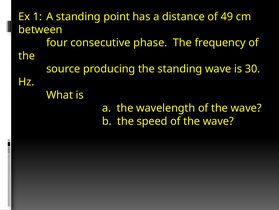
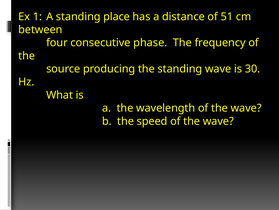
point: point -> place
49: 49 -> 51
